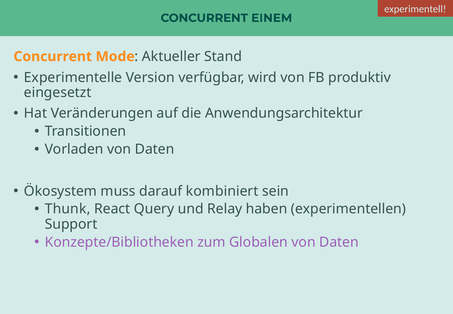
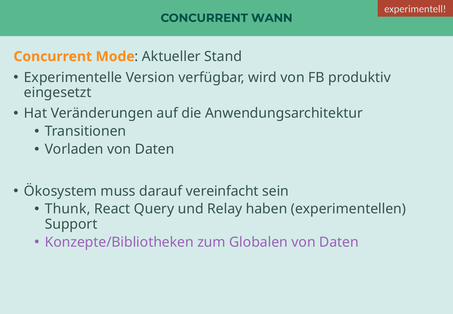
EINEM: EINEM -> WANN
kombiniert: kombiniert -> vereinfacht
